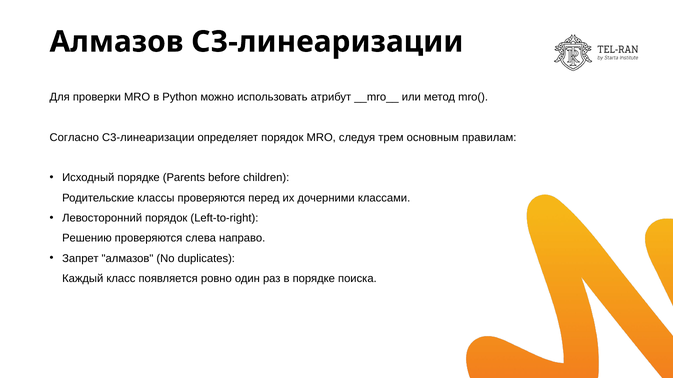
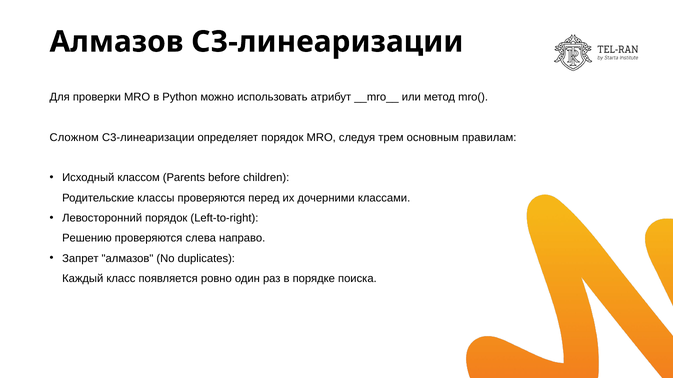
Согласно: Согласно -> Сложном
Исходный порядке: порядке -> классом
